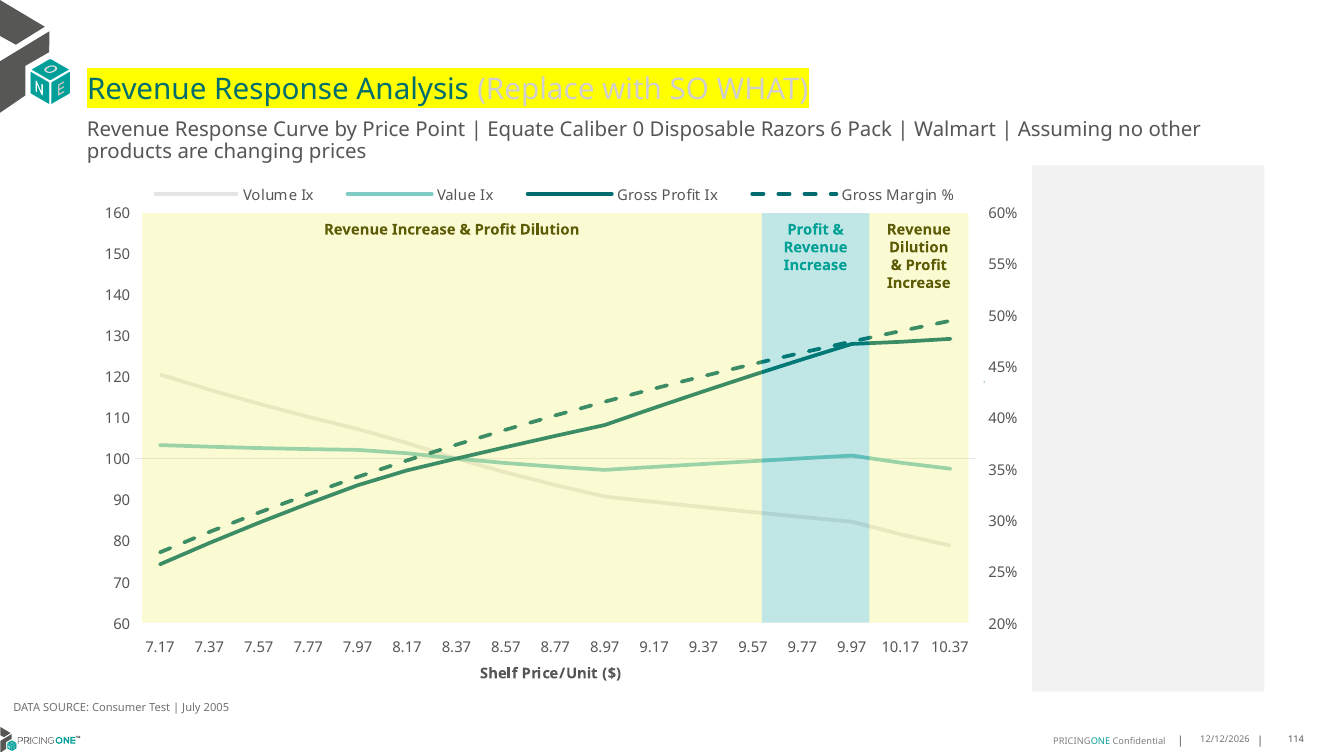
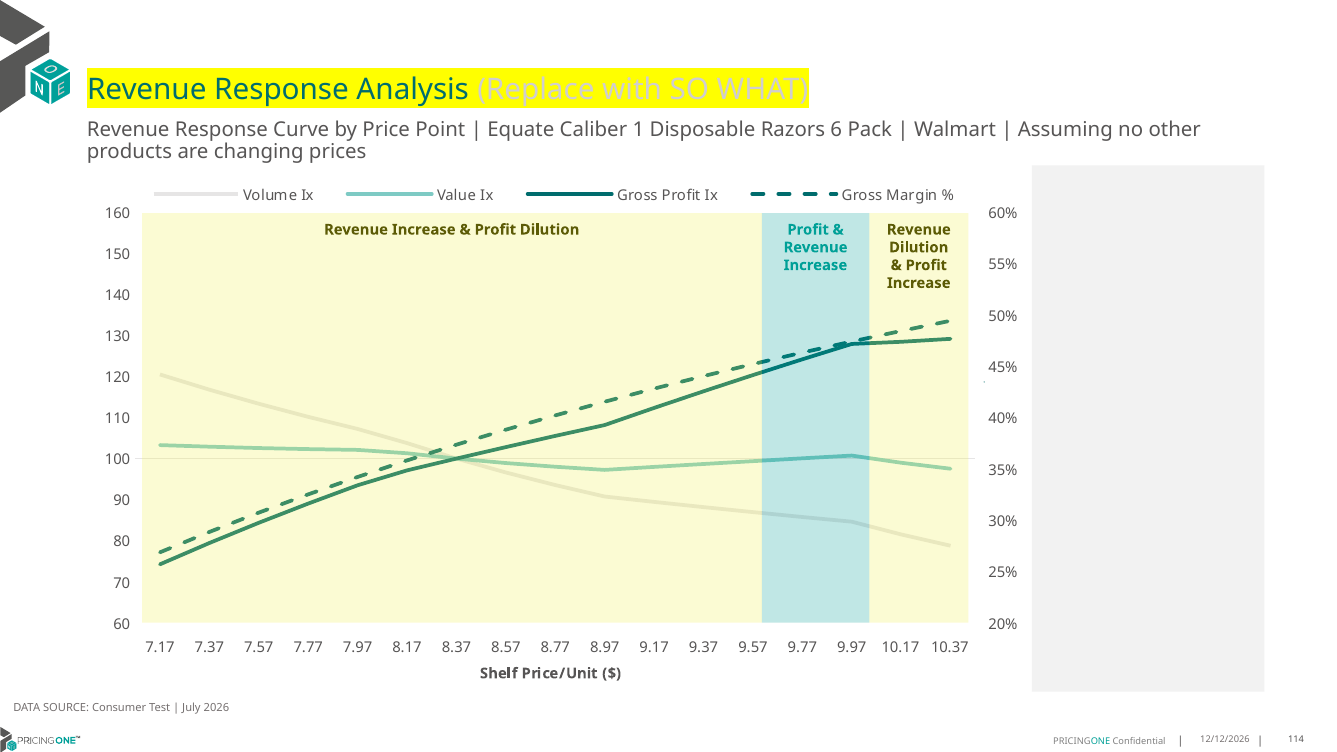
0: 0 -> 1
2005: 2005 -> 2026
